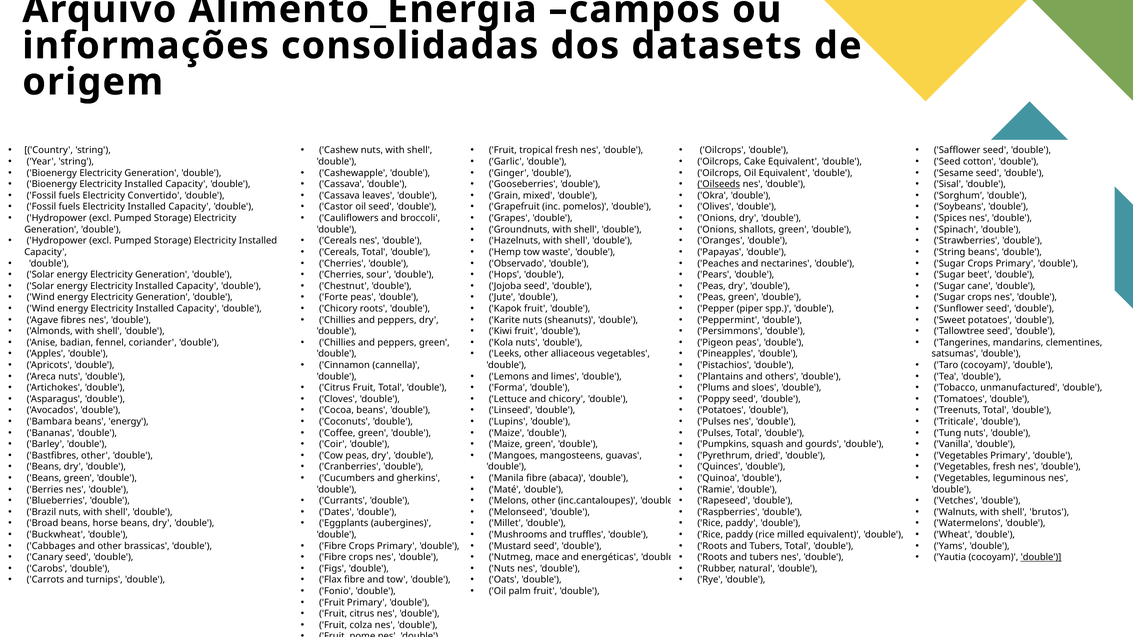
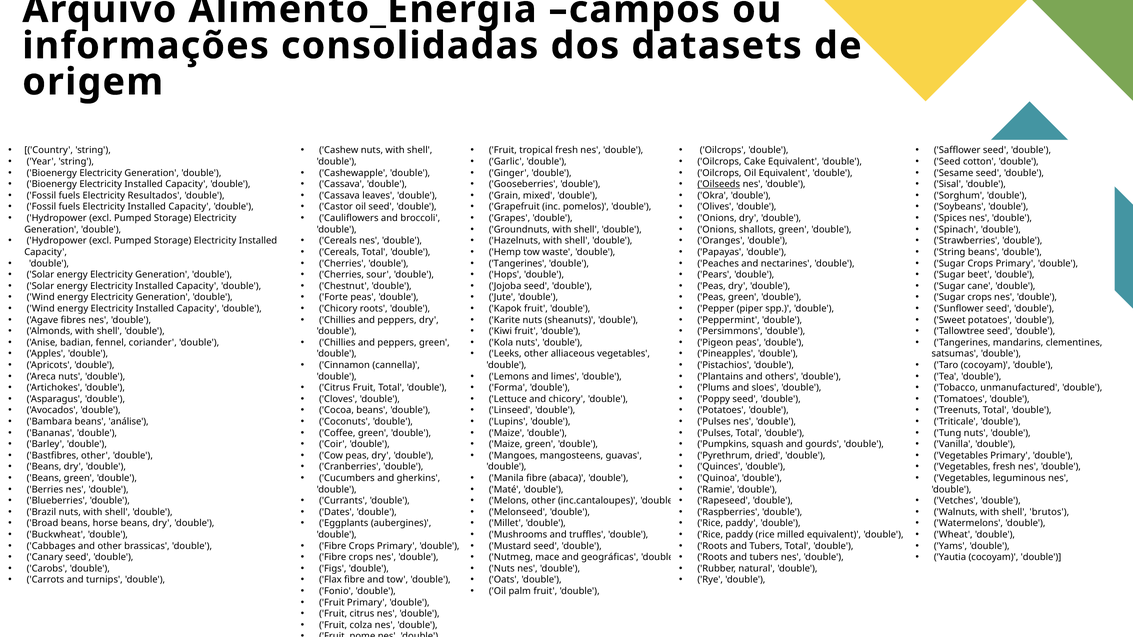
Convertido: Convertido -> Resultados
Observado at (518, 264): Observado -> Tangerines
beans energy: energy -> análise
energéticas: energéticas -> geográficas
double at (1041, 558) underline: present -> none
